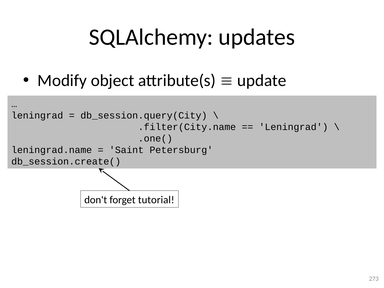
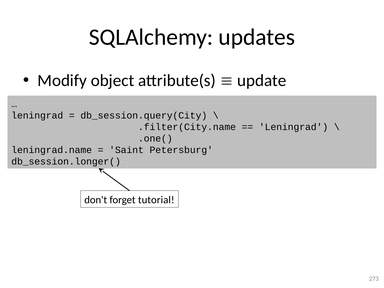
db_session.create(: db_session.create( -> db_session.longer(
